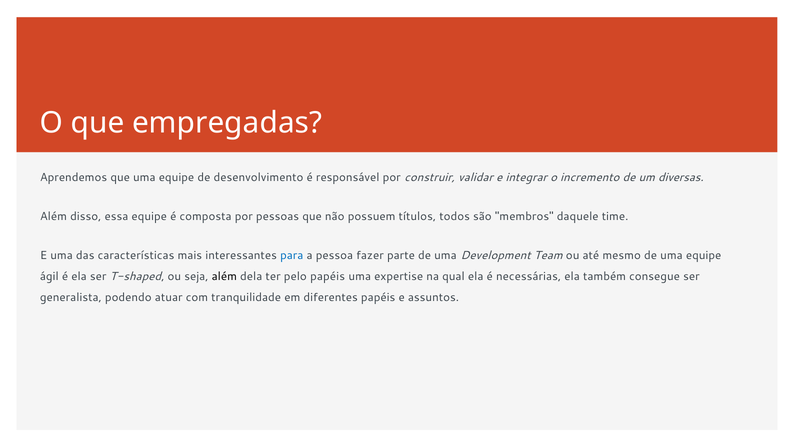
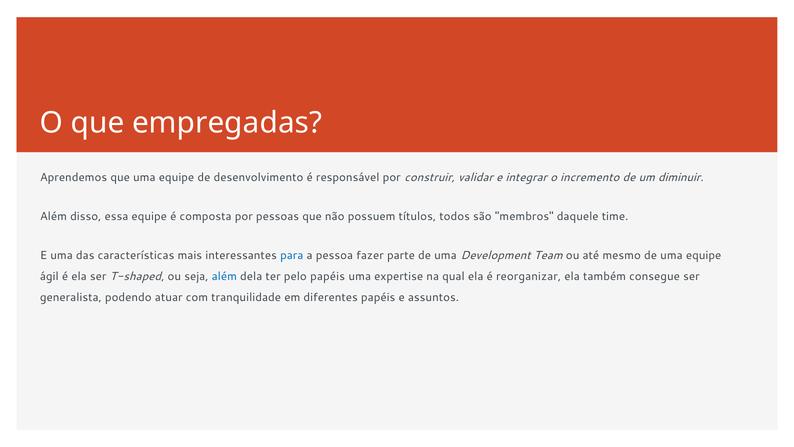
diversas: diversas -> diminuir
além at (224, 276) colour: black -> blue
necessárias: necessárias -> reorganizar
